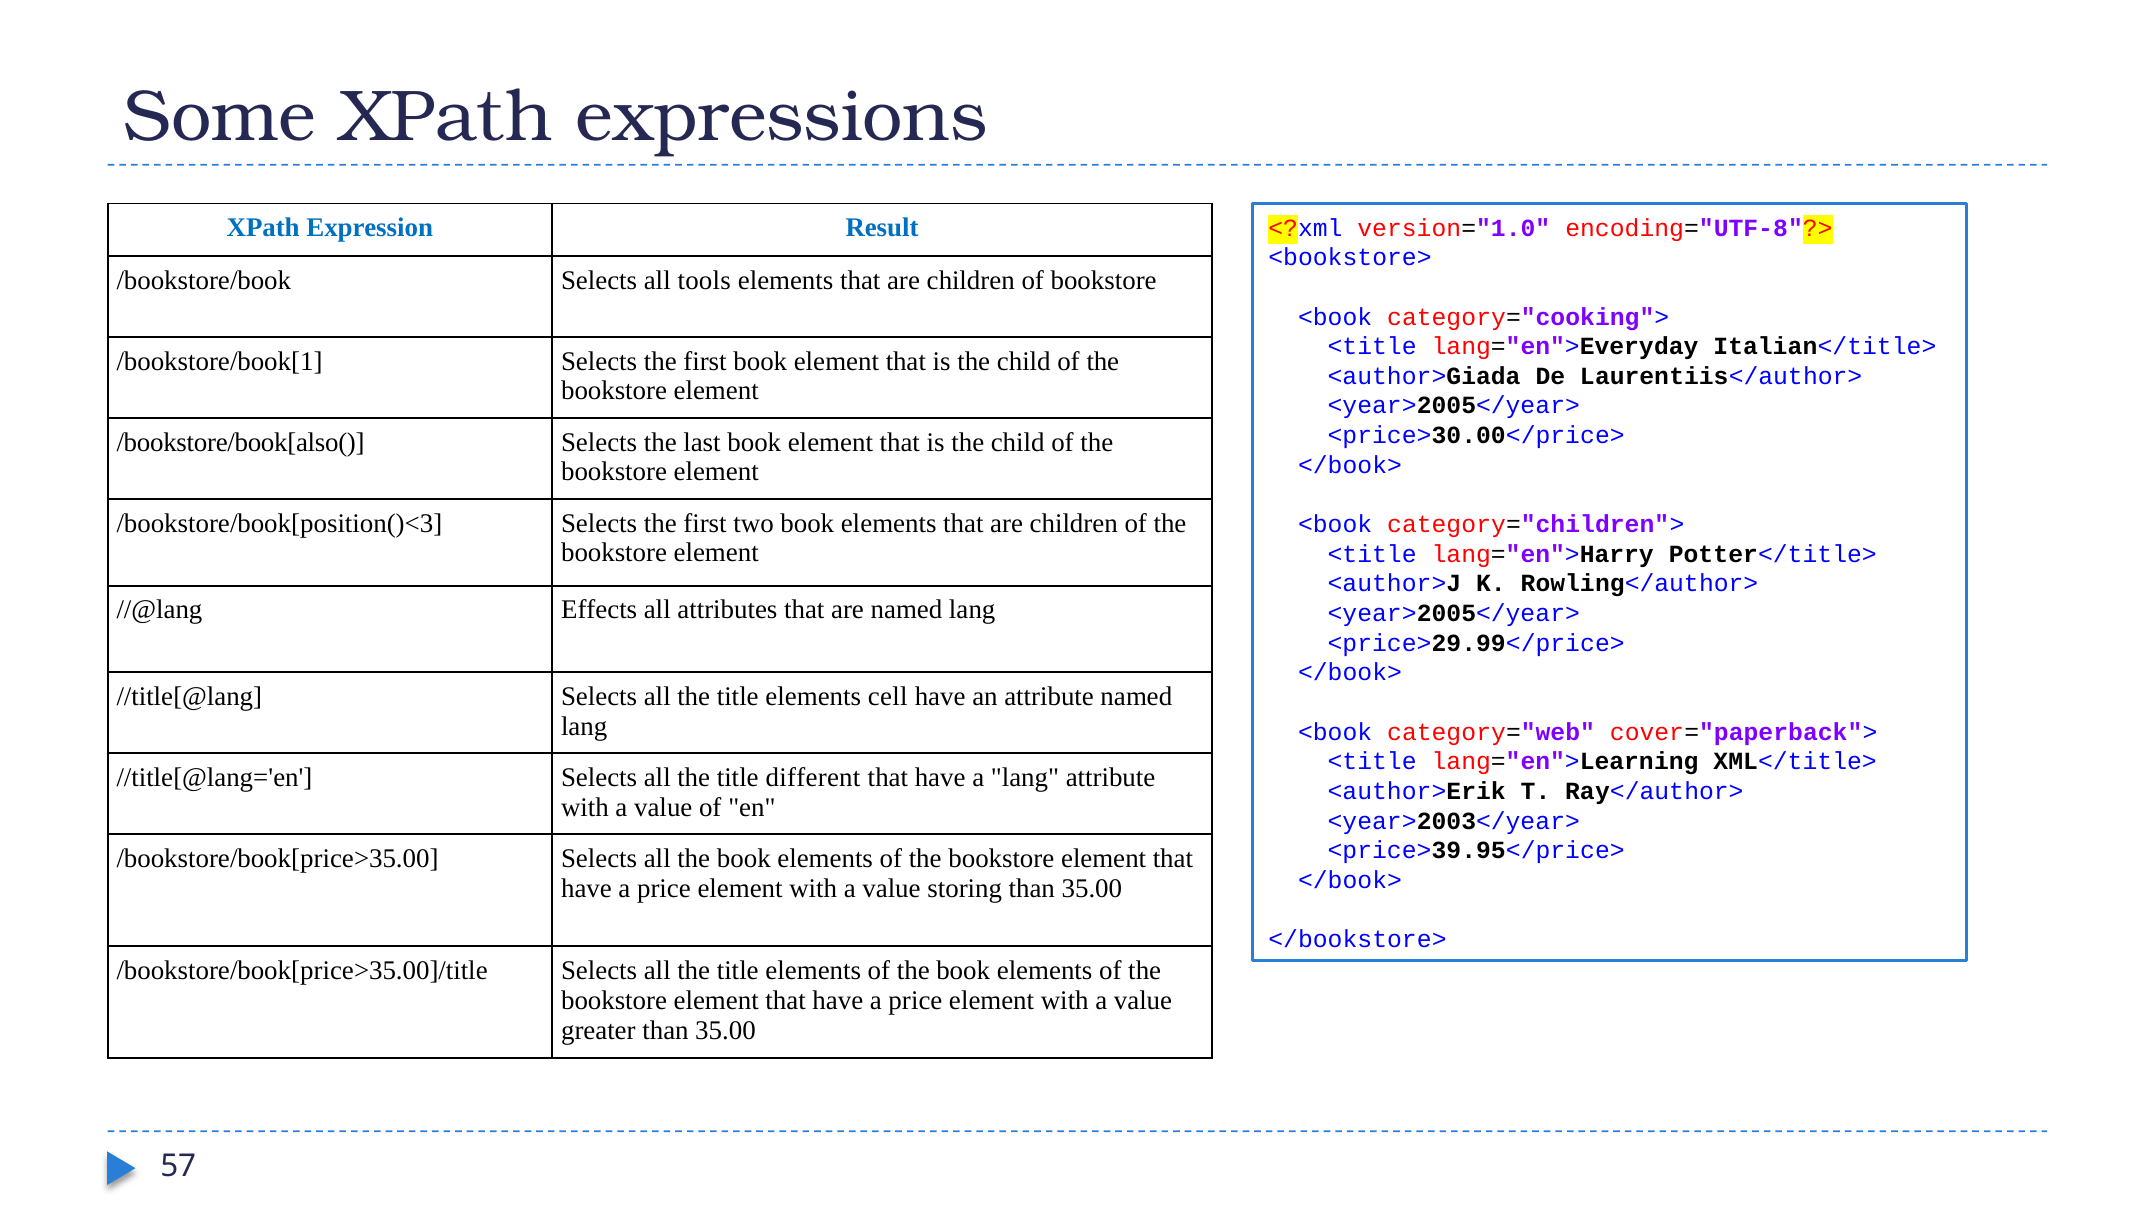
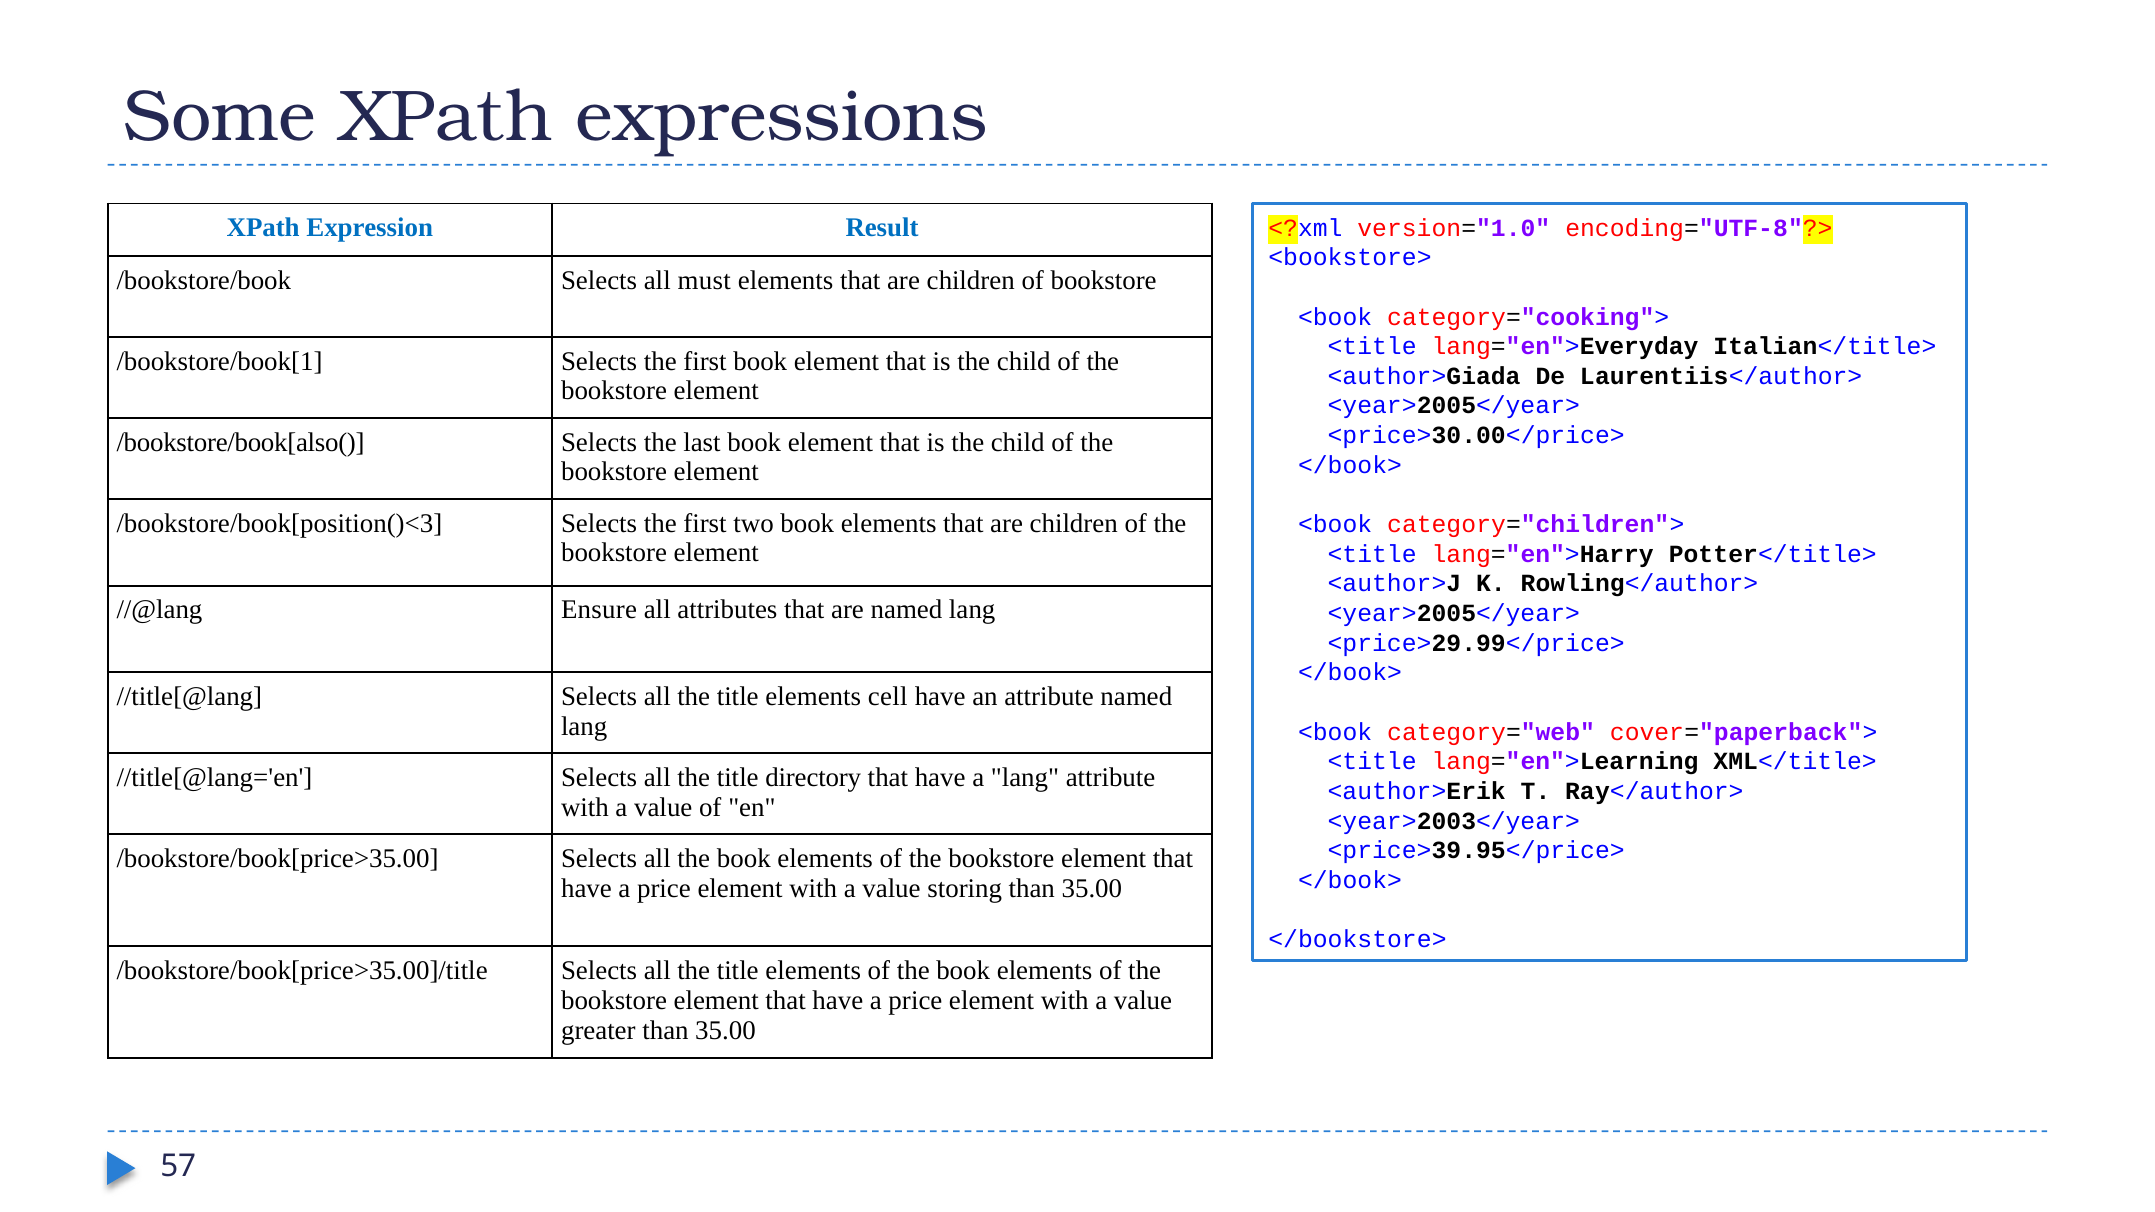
tools: tools -> must
Effects: Effects -> Ensure
different: different -> directory
